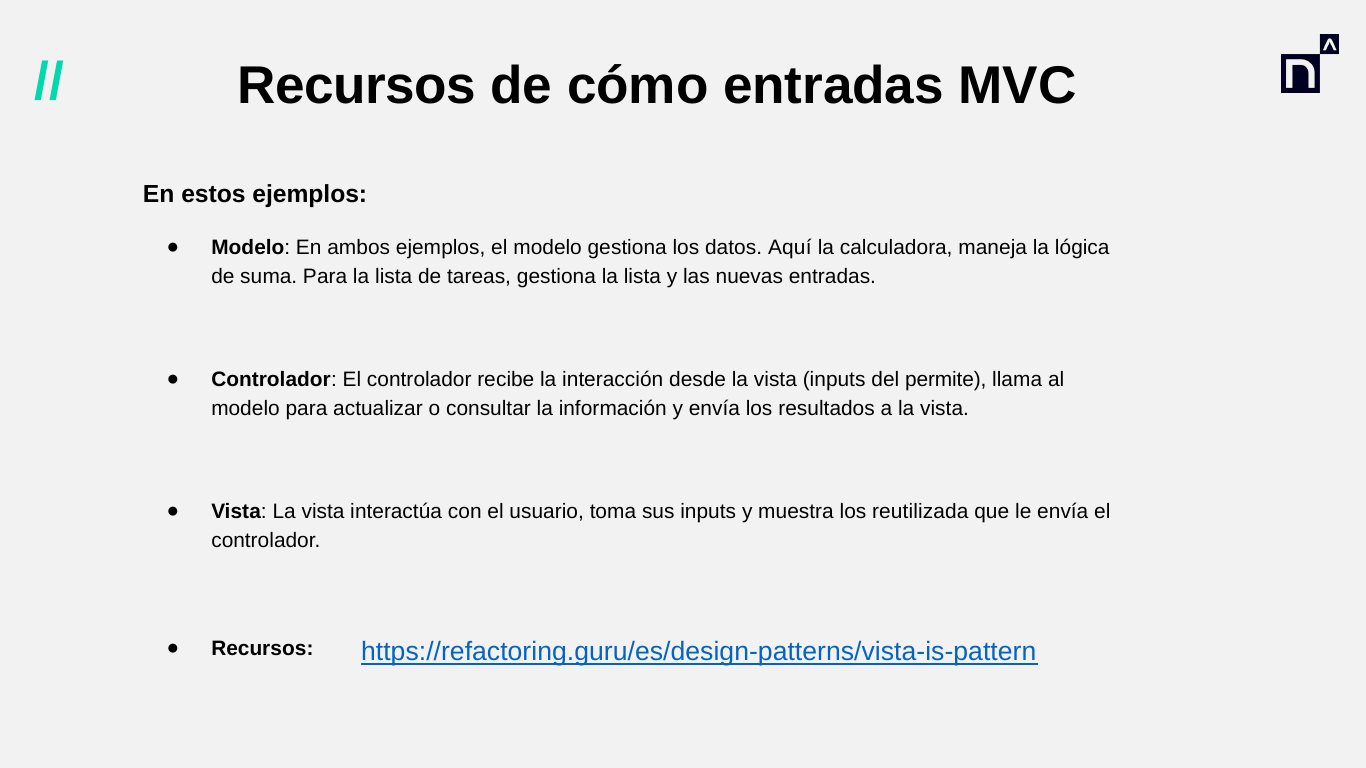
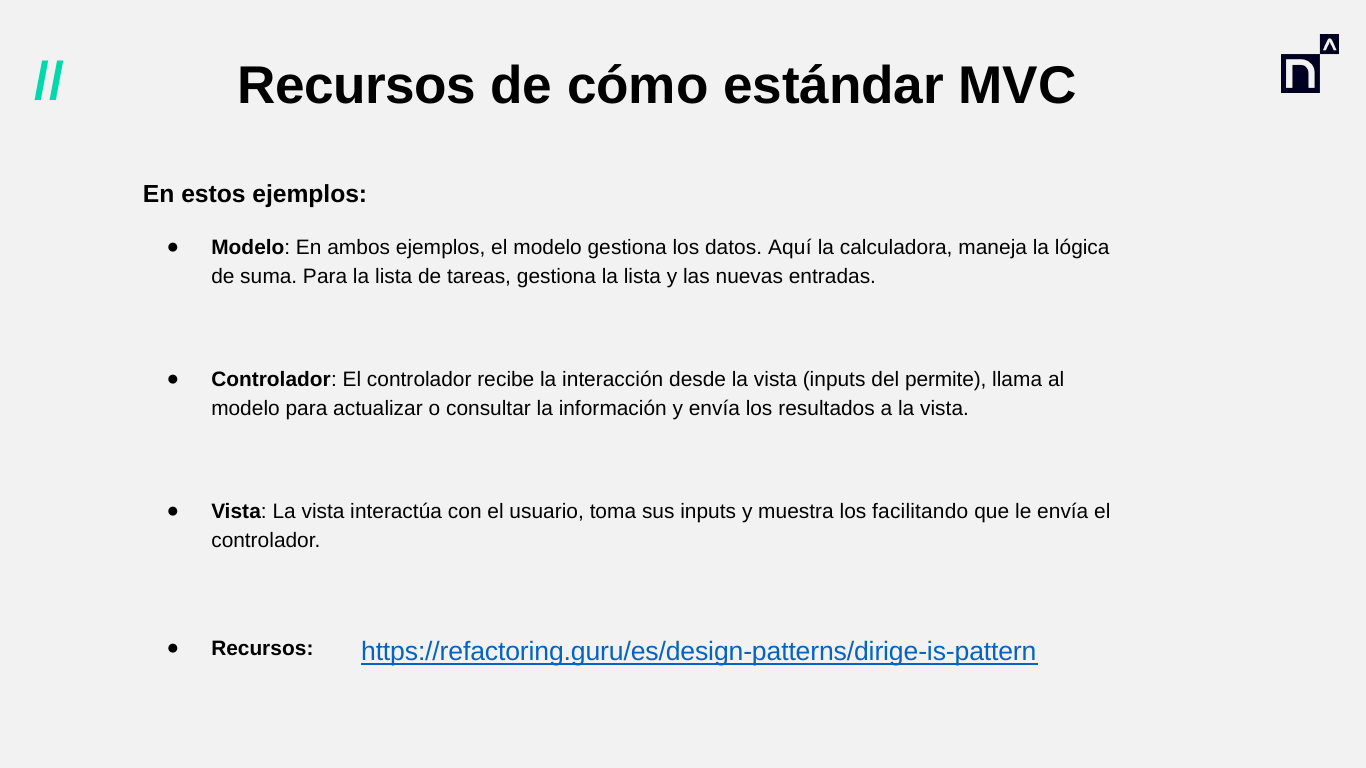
cómo entradas: entradas -> estándar
reutilizada: reutilizada -> facilitando
https://refactoring.guru/es/design-patterns/vista-is-pattern: https://refactoring.guru/es/design-patterns/vista-is-pattern -> https://refactoring.guru/es/design-patterns/dirige-is-pattern
